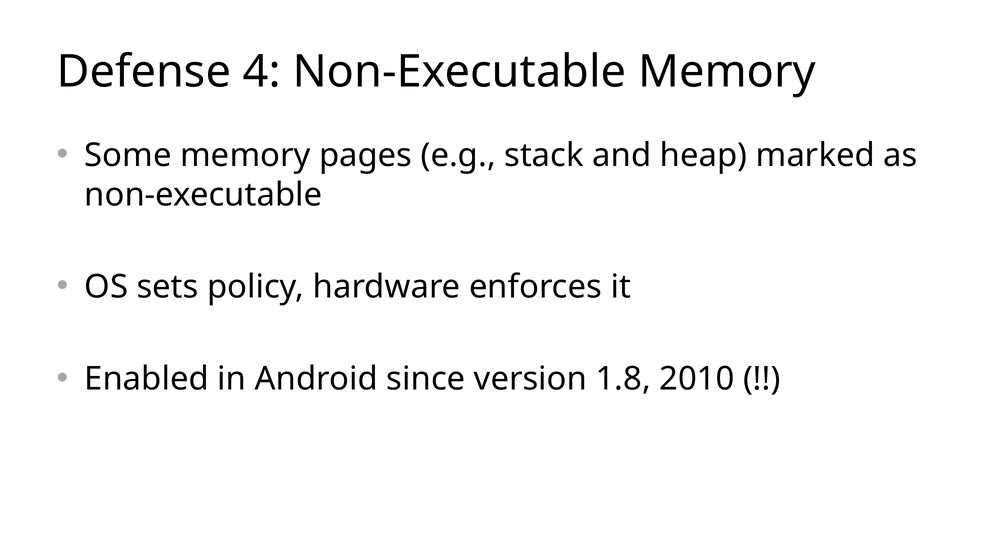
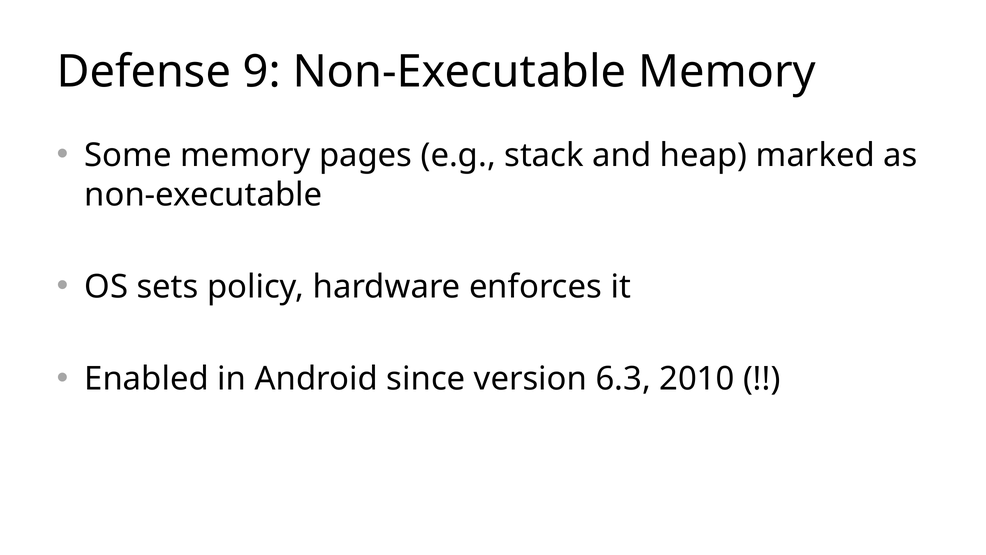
4: 4 -> 9
1.8: 1.8 -> 6.3
